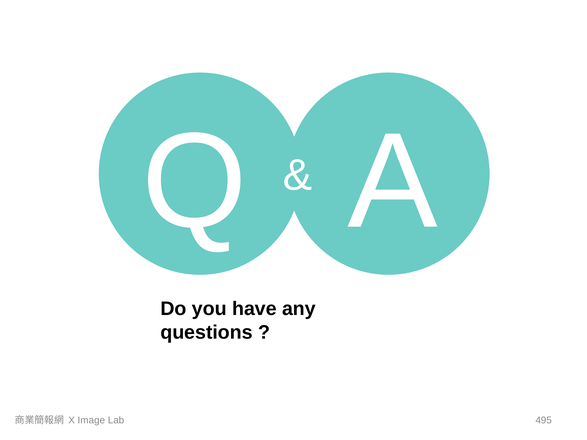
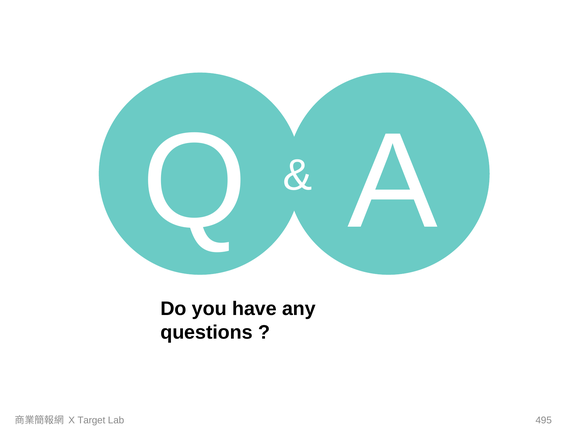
Image: Image -> Target
